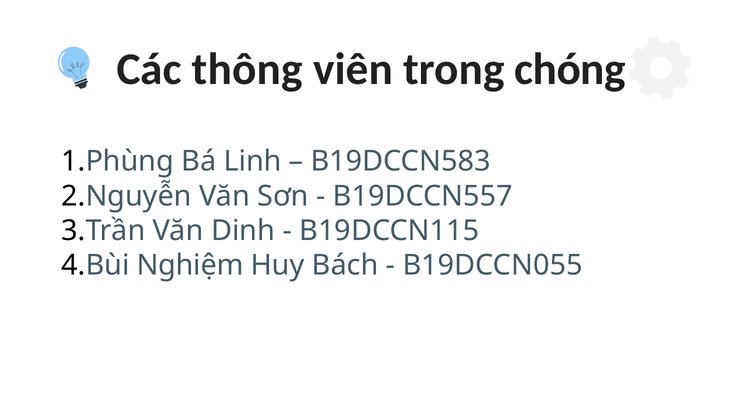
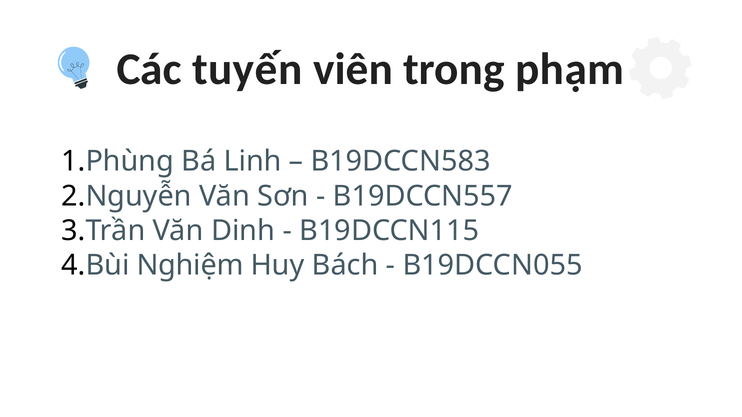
thông: thông -> tuyến
chóng: chóng -> phạm
